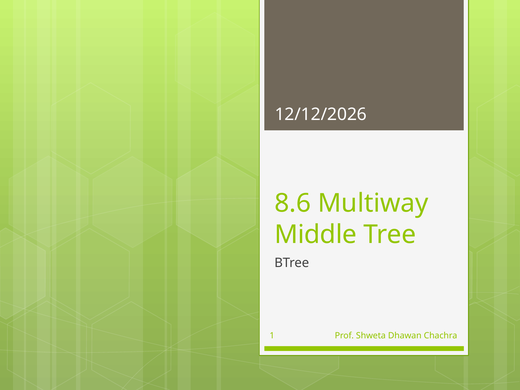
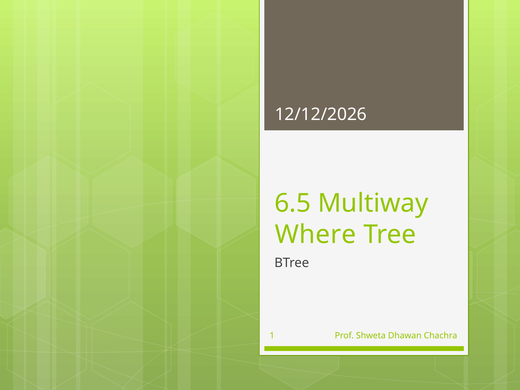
8.6: 8.6 -> 6.5
Middle: Middle -> Where
